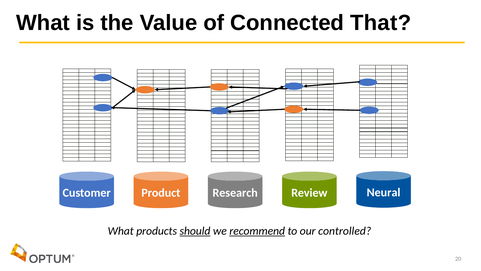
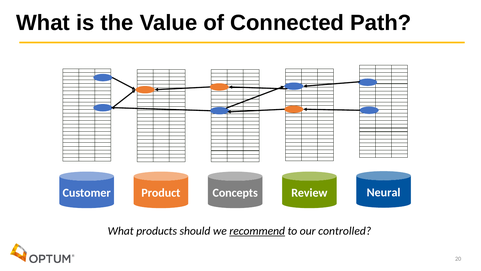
That: That -> Path
Research: Research -> Concepts
should underline: present -> none
